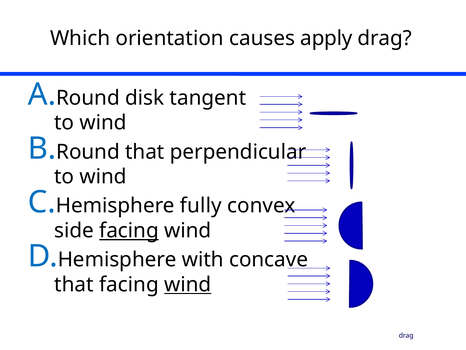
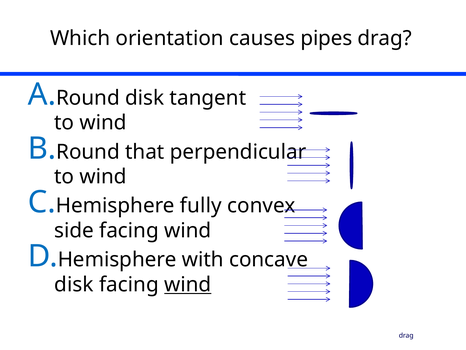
apply: apply -> pipes
facing at (129, 230) underline: present -> none
that at (74, 284): that -> disk
